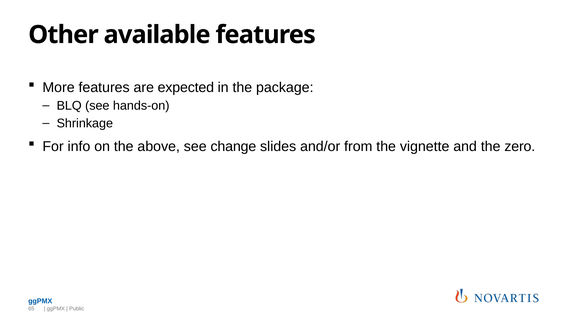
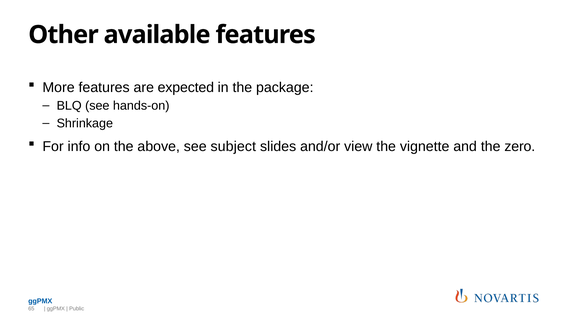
change: change -> subject
from: from -> view
